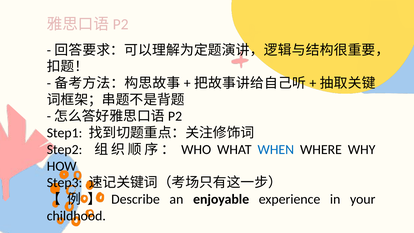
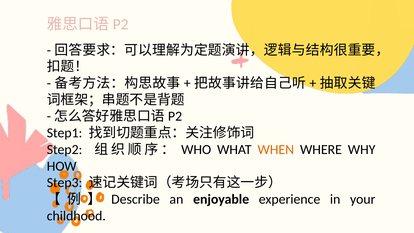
WHEN colour: blue -> orange
